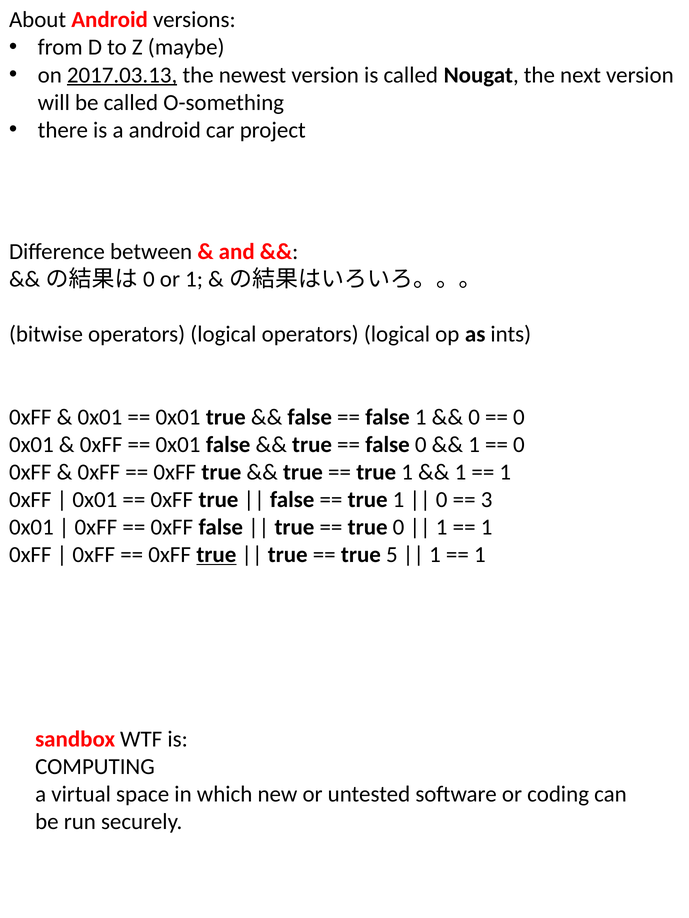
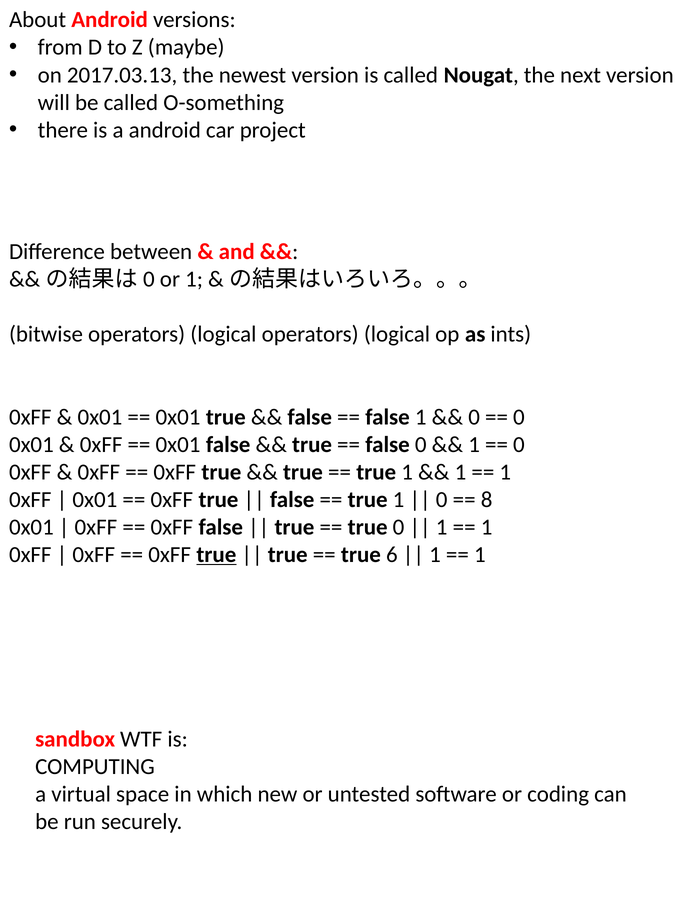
2017.03.13 underline: present -> none
3: 3 -> 8
5: 5 -> 6
